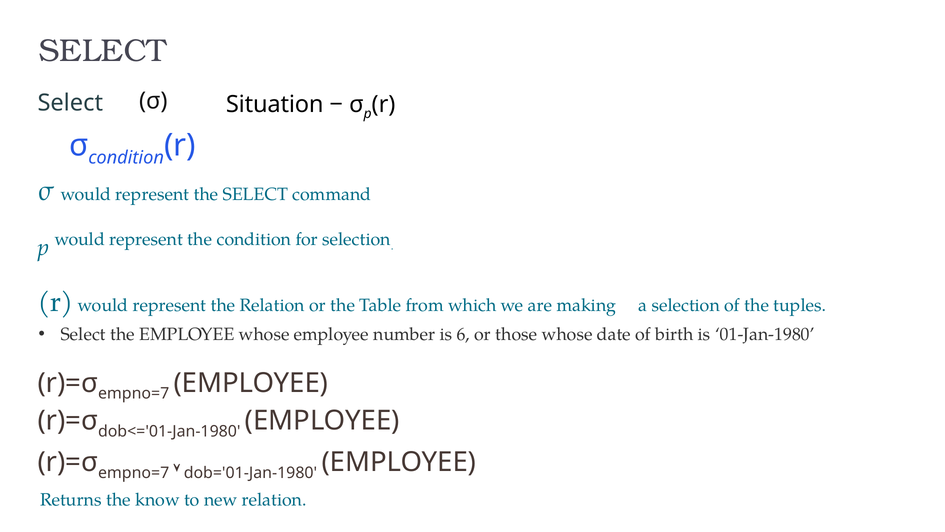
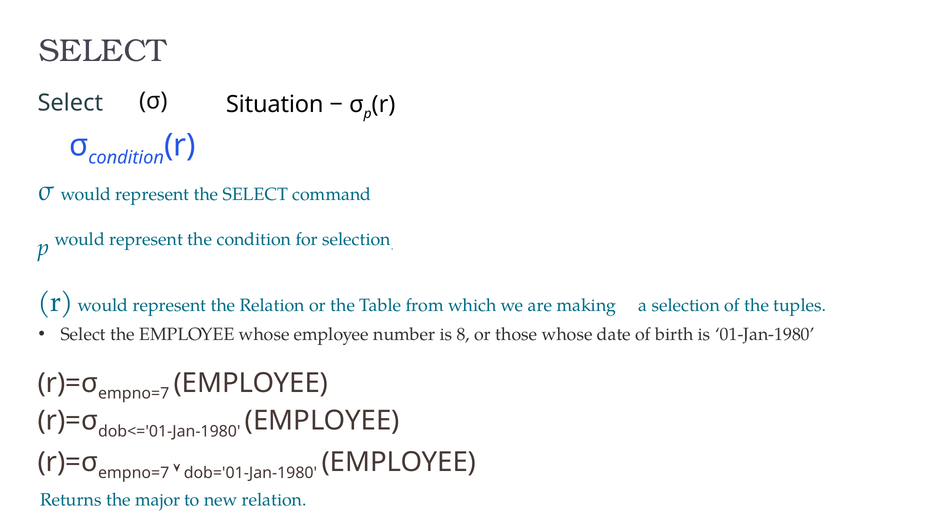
6: 6 -> 8
know: know -> major
